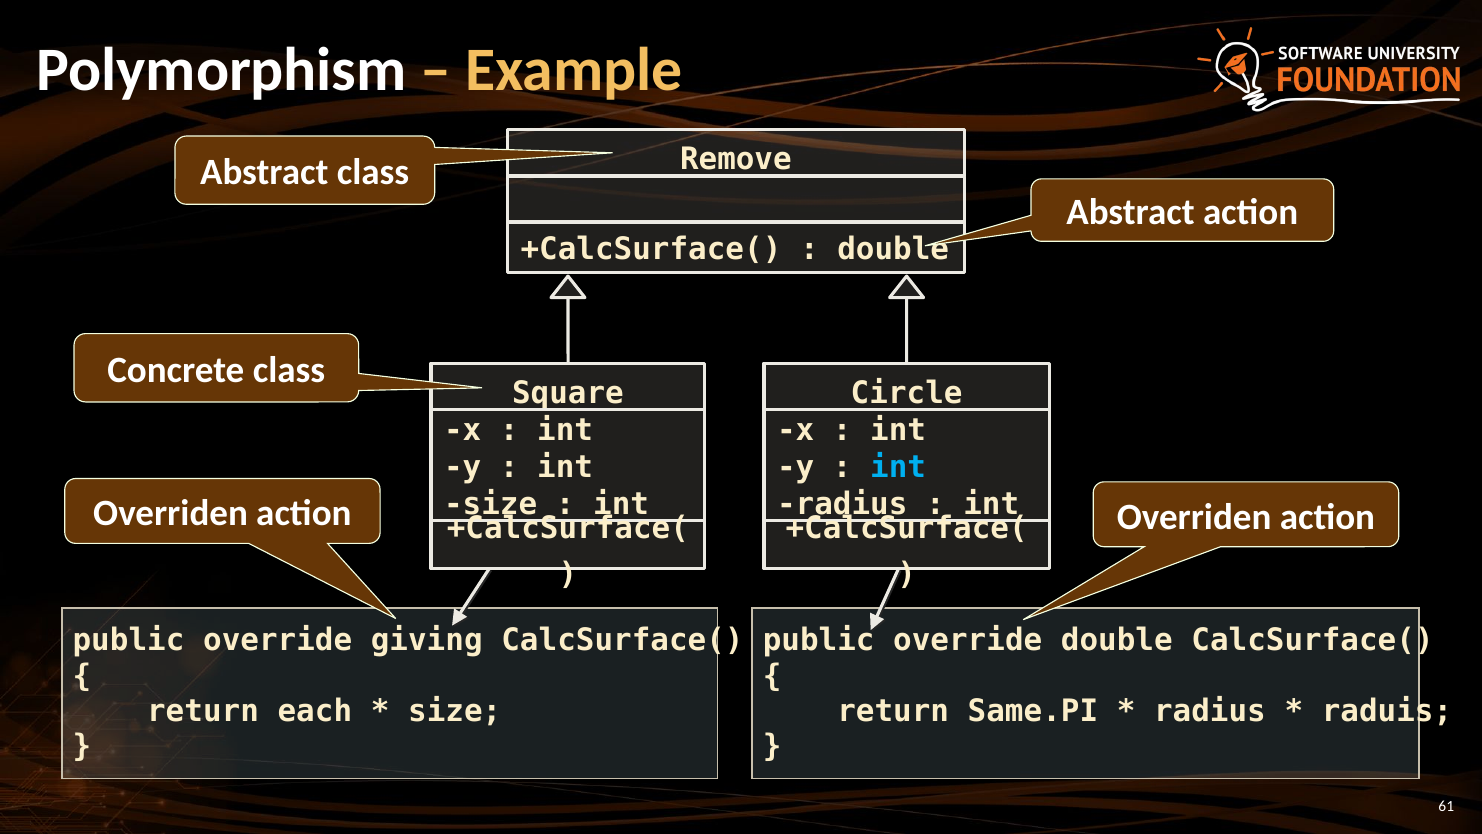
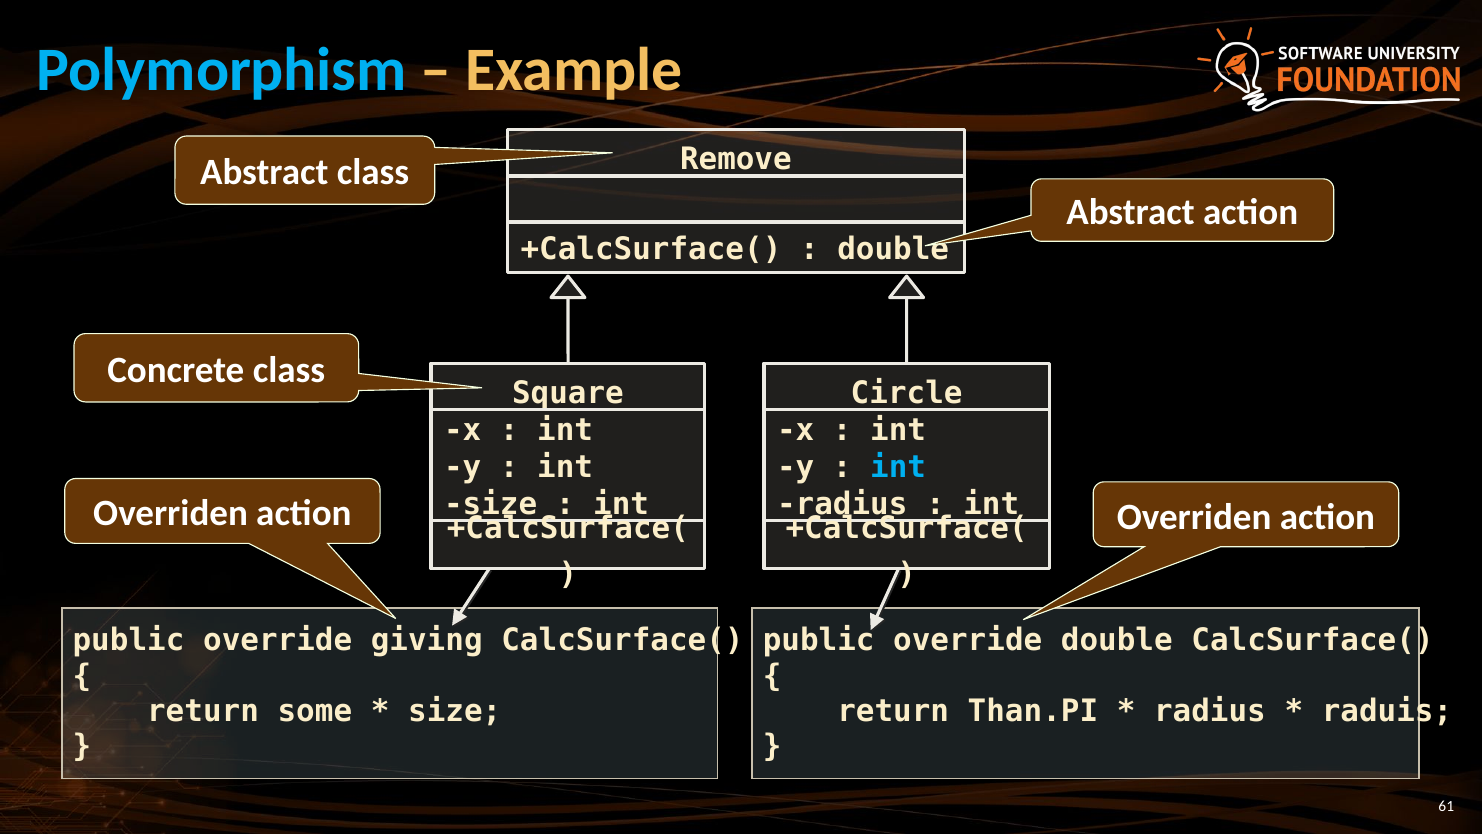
Polymorphism colour: white -> light blue
each: each -> some
Same.PI: Same.PI -> Than.PI
